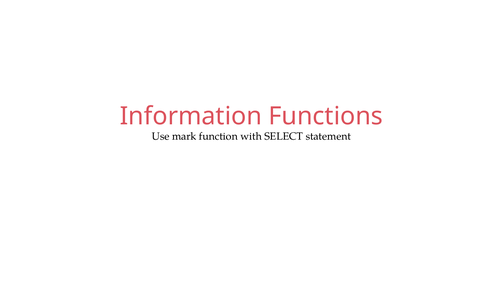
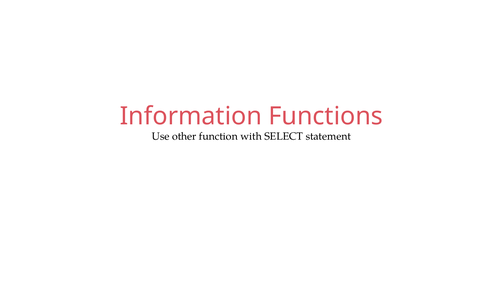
mark: mark -> other
